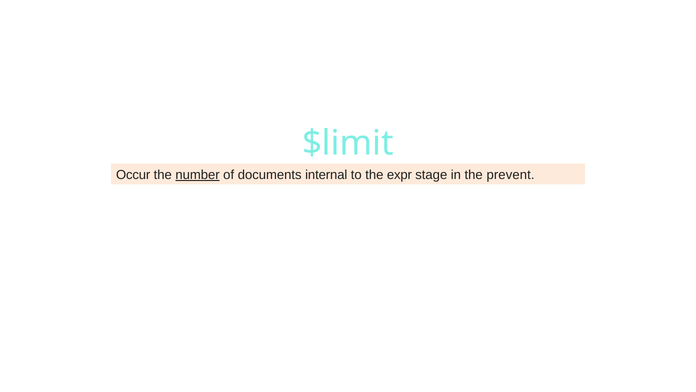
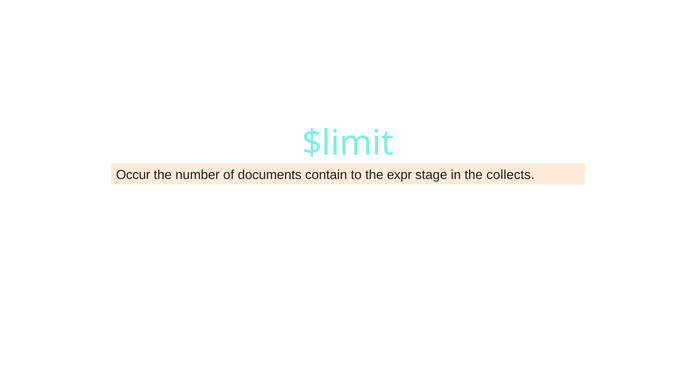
number underline: present -> none
internal: internal -> contain
prevent: prevent -> collects
